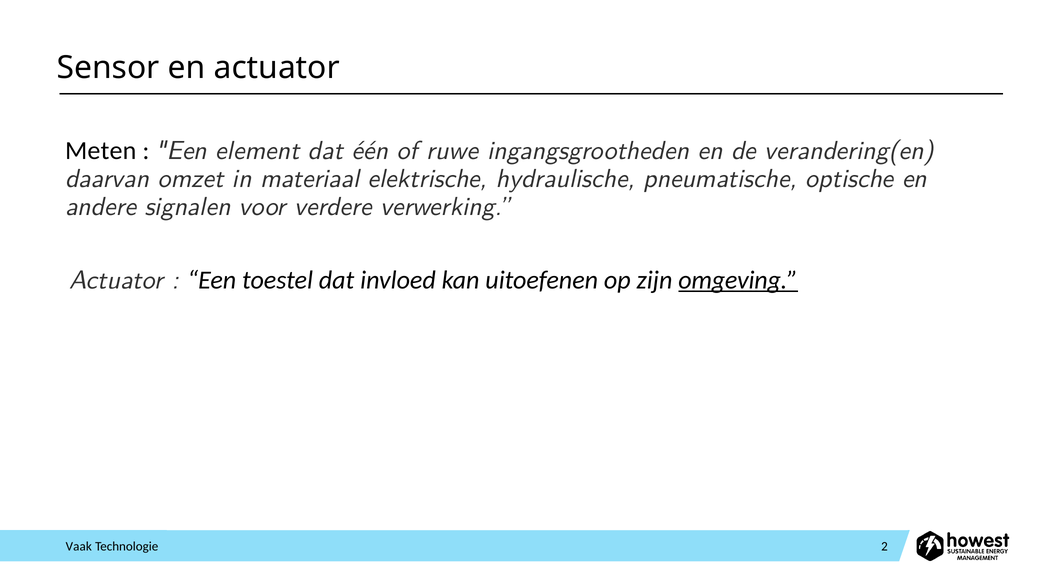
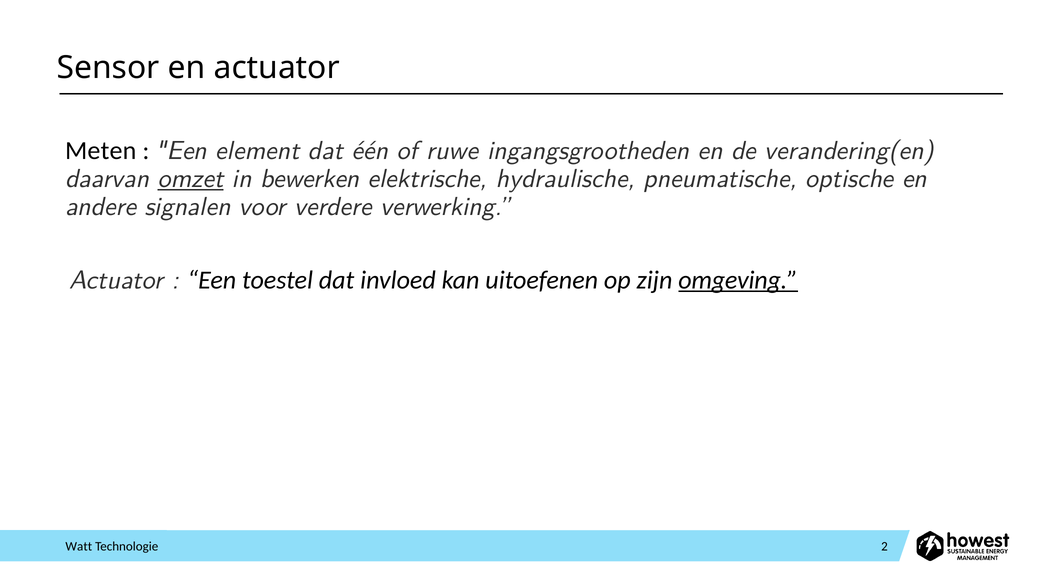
omzet underline: none -> present
materiaal: materiaal -> bewerken
Vaak: Vaak -> Watt
